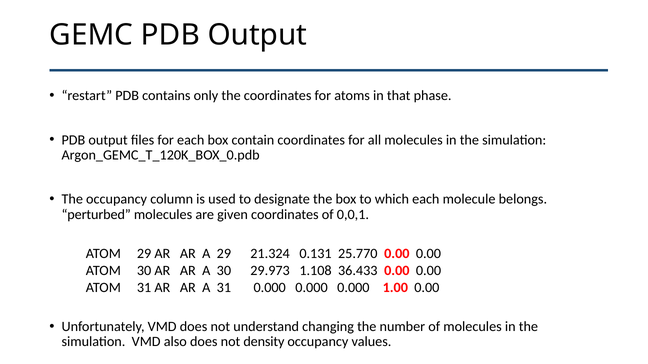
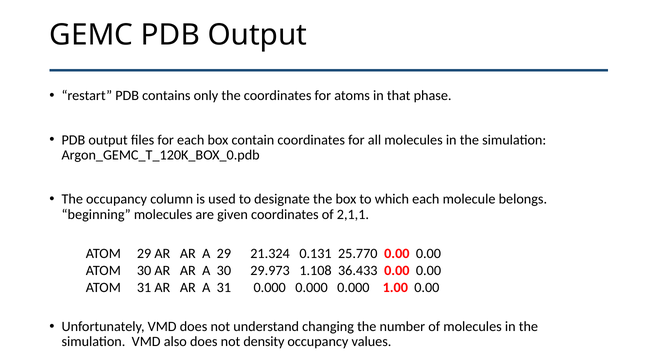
perturbed: perturbed -> beginning
0,0,1: 0,0,1 -> 2,1,1
